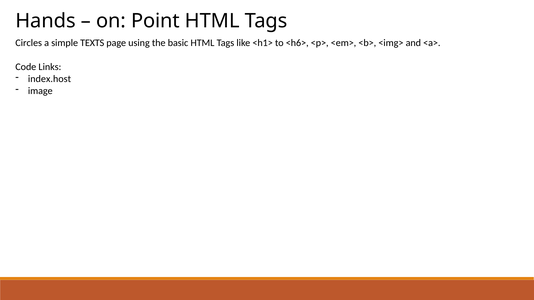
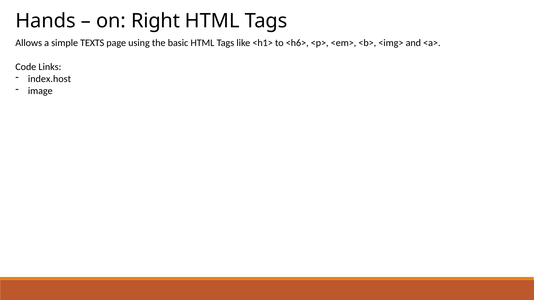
Point: Point -> Right
Circles: Circles -> Allows
